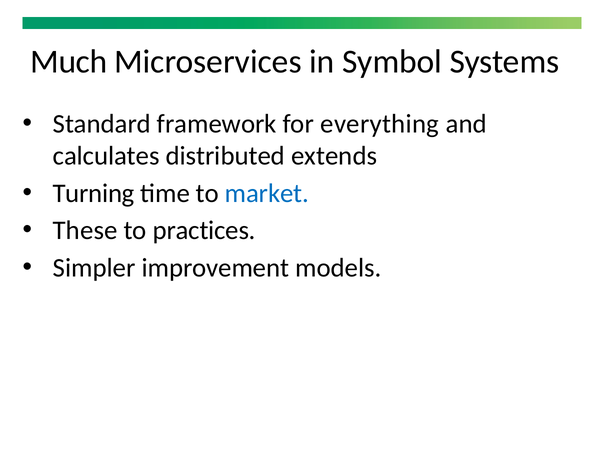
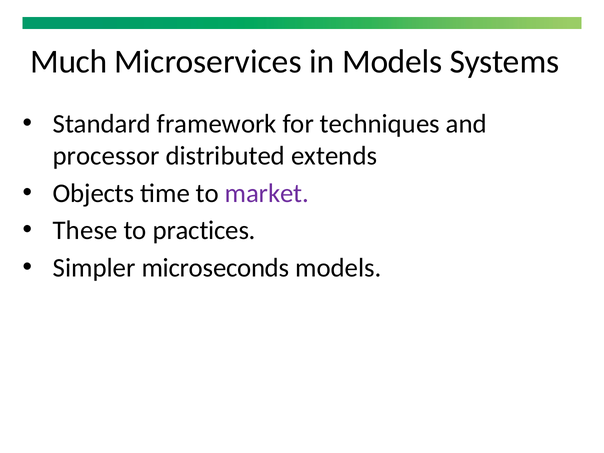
in Symbol: Symbol -> Models
everything: everything -> techniques
calculates: calculates -> processor
Turning: Turning -> Objects
market colour: blue -> purple
improvement: improvement -> microseconds
